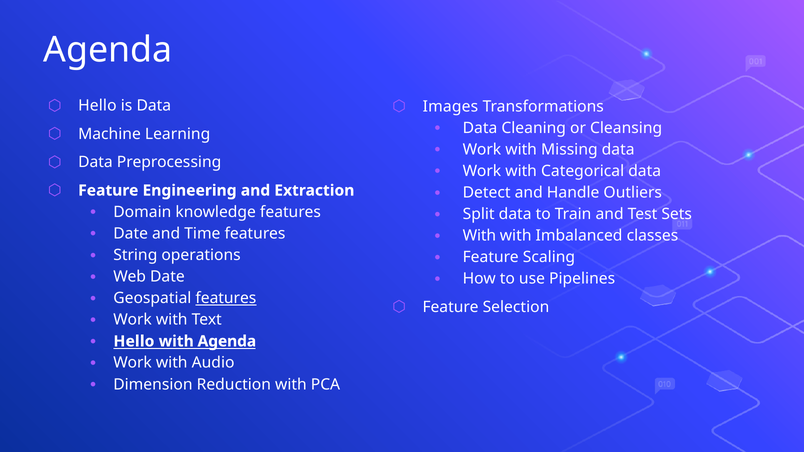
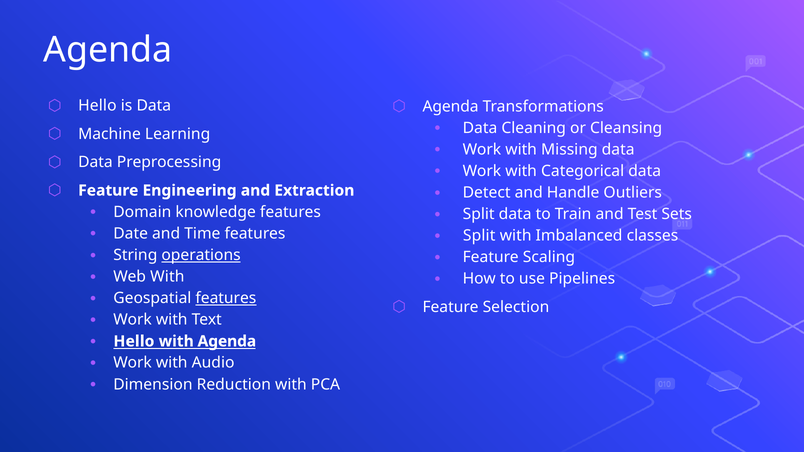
Images at (450, 106): Images -> Agenda
With at (479, 236): With -> Split
operations underline: none -> present
Web Date: Date -> With
